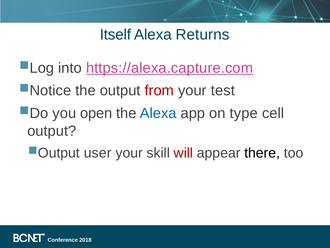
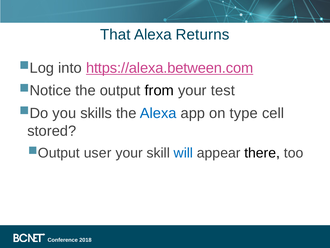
Itself: Itself -> That
https://alexa.capture.com: https://alexa.capture.com -> https://alexa.between.com
from colour: red -> black
open: open -> skills
output at (52, 131): output -> stored
will colour: red -> blue
